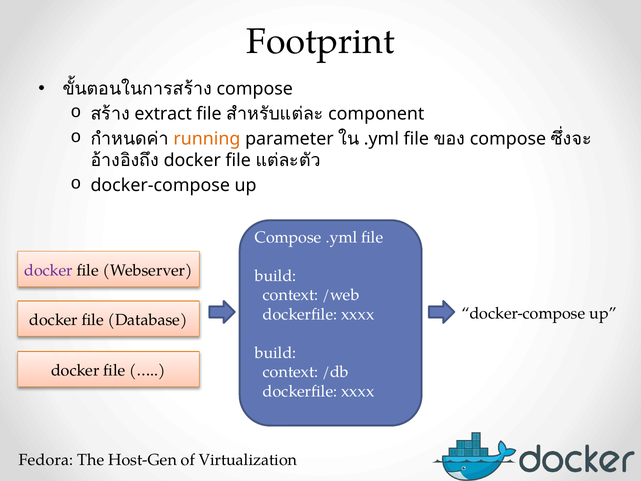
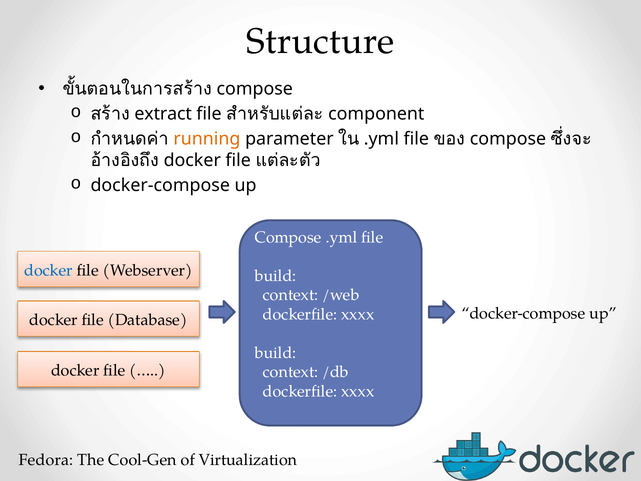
Footprint: Footprint -> Structure
docker at (49, 270) colour: purple -> blue
Host-Gen: Host-Gen -> Cool-Gen
